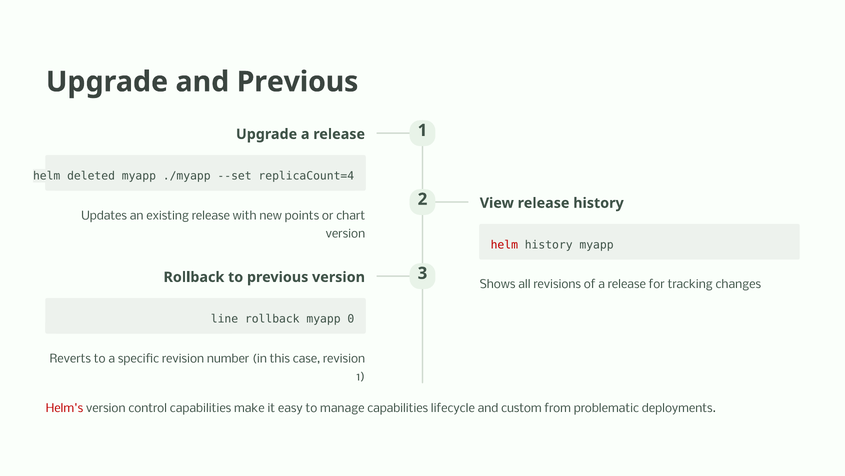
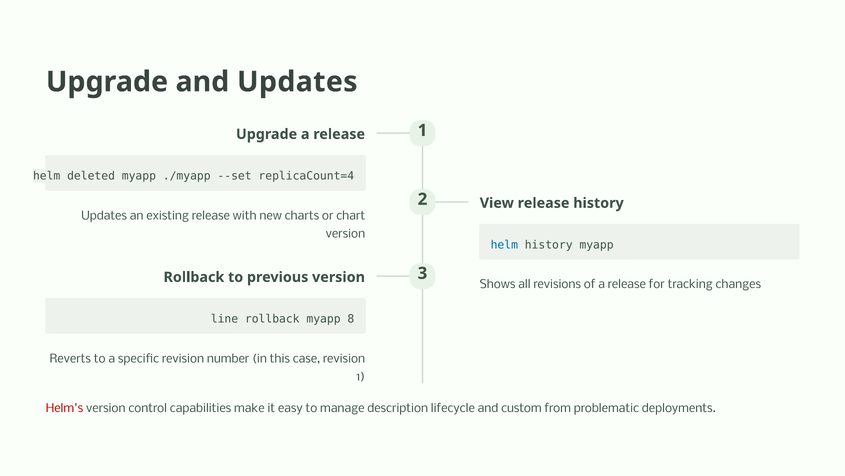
and Previous: Previous -> Updates
points: points -> charts
helm at (504, 245) colour: red -> blue
0: 0 -> 8
manage capabilities: capabilities -> description
